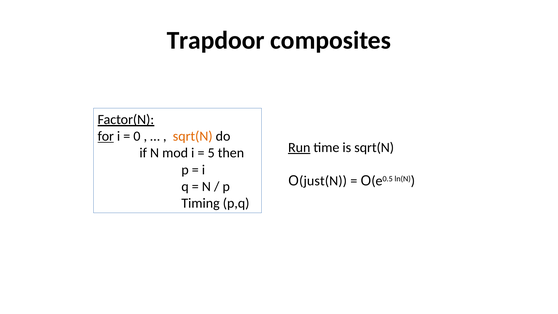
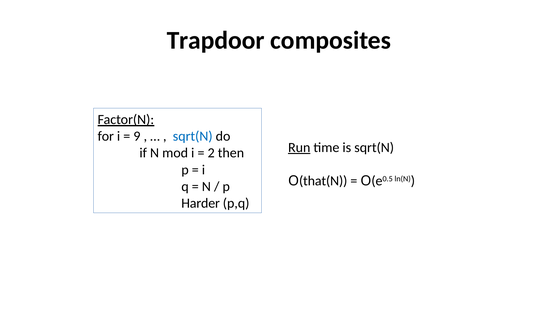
for underline: present -> none
0: 0 -> 9
sqrt(N at (193, 136) colour: orange -> blue
5: 5 -> 2
just(N: just(N -> that(N
Timing: Timing -> Harder
